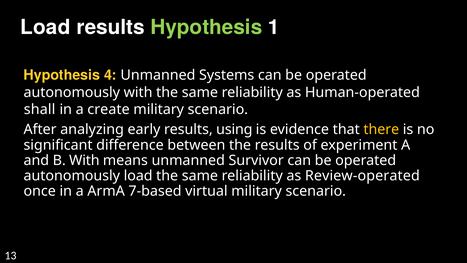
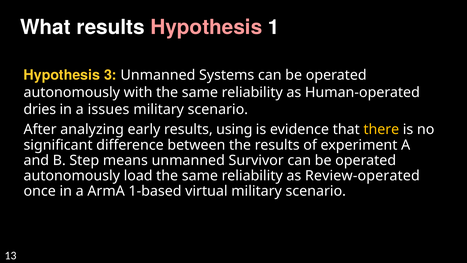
Load at (45, 27): Load -> What
Hypothesis at (206, 27) colour: light green -> pink
4: 4 -> 3
shall: shall -> dries
create: create -> issues
B With: With -> Step
7-based: 7-based -> 1-based
